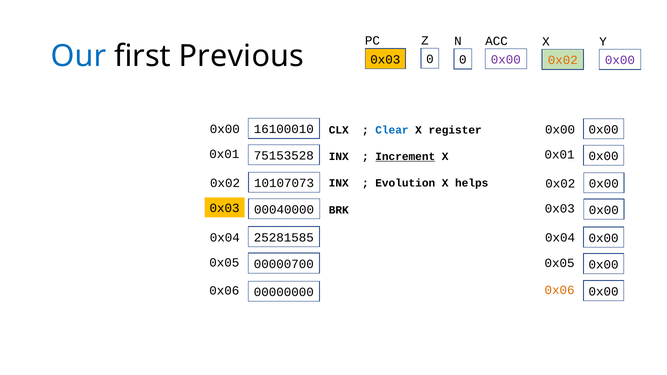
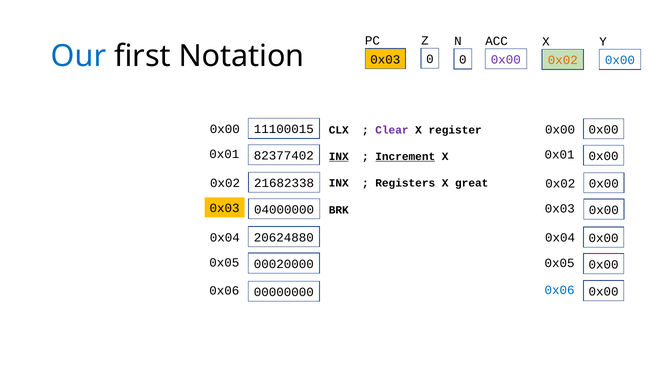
Previous: Previous -> Notation
0x00 at (620, 60) colour: purple -> blue
16100010: 16100010 -> 11100015
Clear colour: blue -> purple
75153528: 75153528 -> 82377402
INX at (339, 157) underline: none -> present
10107073: 10107073 -> 21682338
Evolution: Evolution -> Registers
helps: helps -> great
00040000: 00040000 -> 04000000
25281585: 25281585 -> 20624880
00000700: 00000700 -> 00020000
0x06 at (560, 290) colour: orange -> blue
